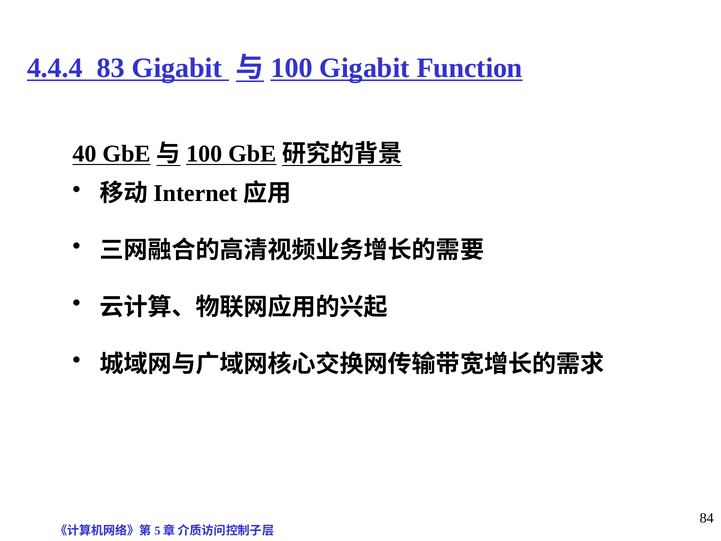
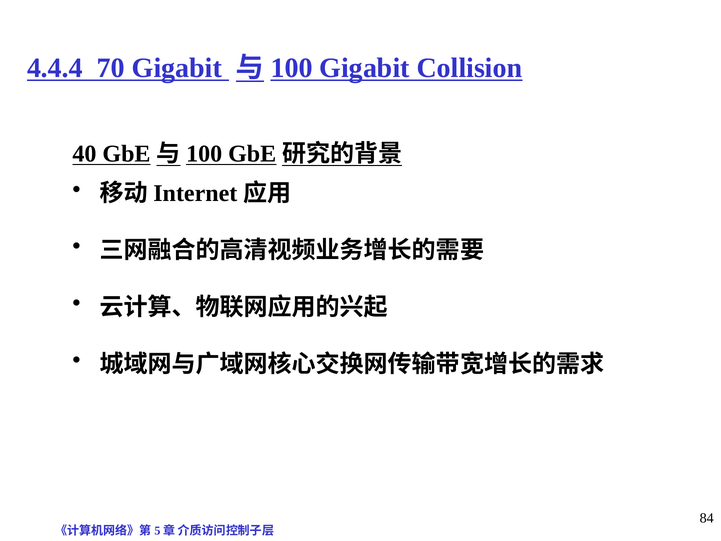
83: 83 -> 70
Function: Function -> Collision
